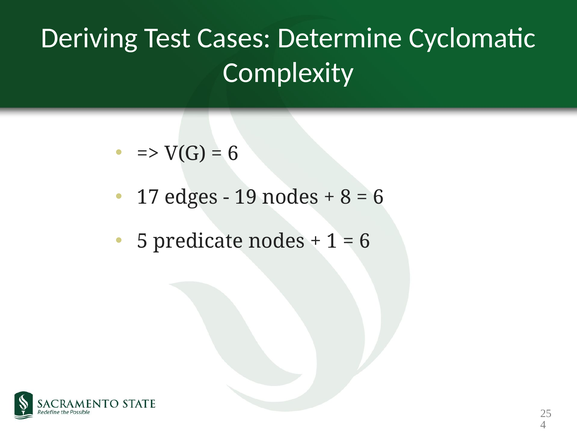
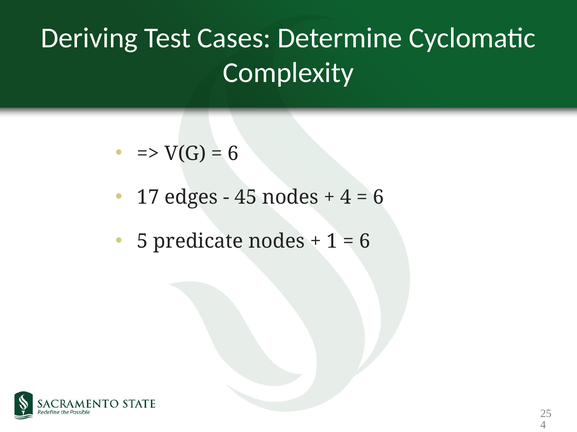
19: 19 -> 45
8 at (346, 198): 8 -> 4
